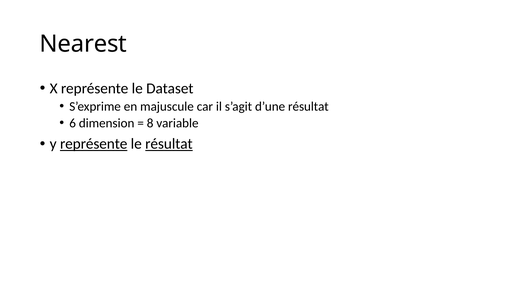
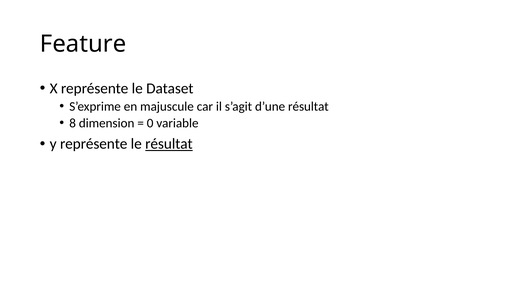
Nearest: Nearest -> Feature
6: 6 -> 8
8: 8 -> 0
représente at (94, 144) underline: present -> none
